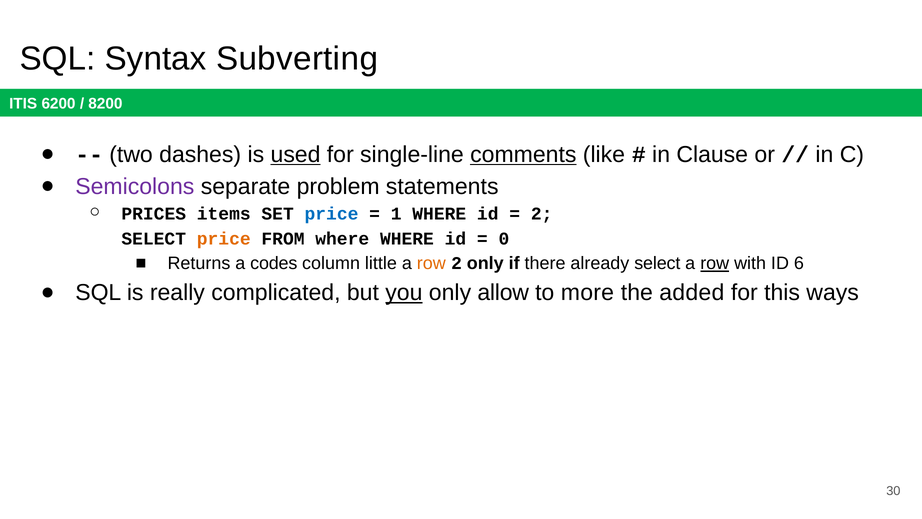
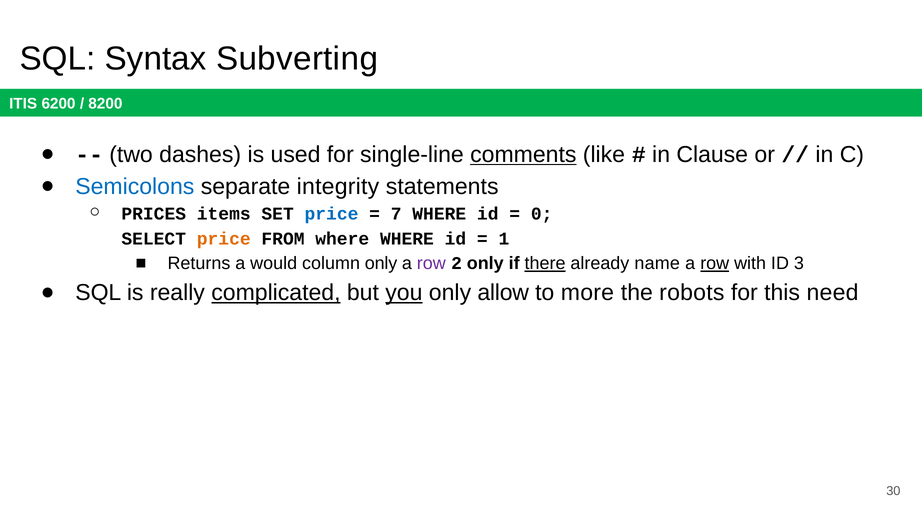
used underline: present -> none
Semicolons colour: purple -> blue
problem: problem -> integrity
1: 1 -> 7
2 at (542, 214): 2 -> 0
0: 0 -> 1
codes: codes -> would
column little: little -> only
row at (431, 263) colour: orange -> purple
there underline: none -> present
already select: select -> name
6: 6 -> 3
complicated underline: none -> present
added: added -> robots
ways: ways -> need
